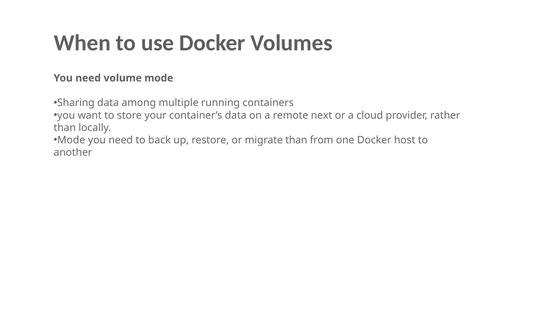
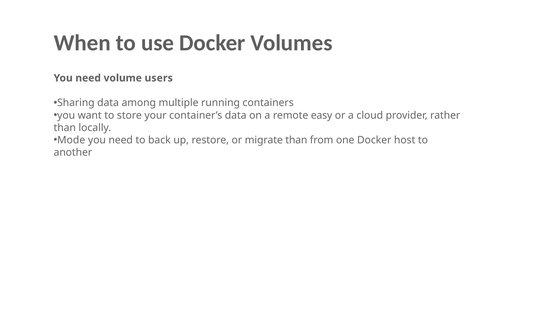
volume mode: mode -> users
next: next -> easy
